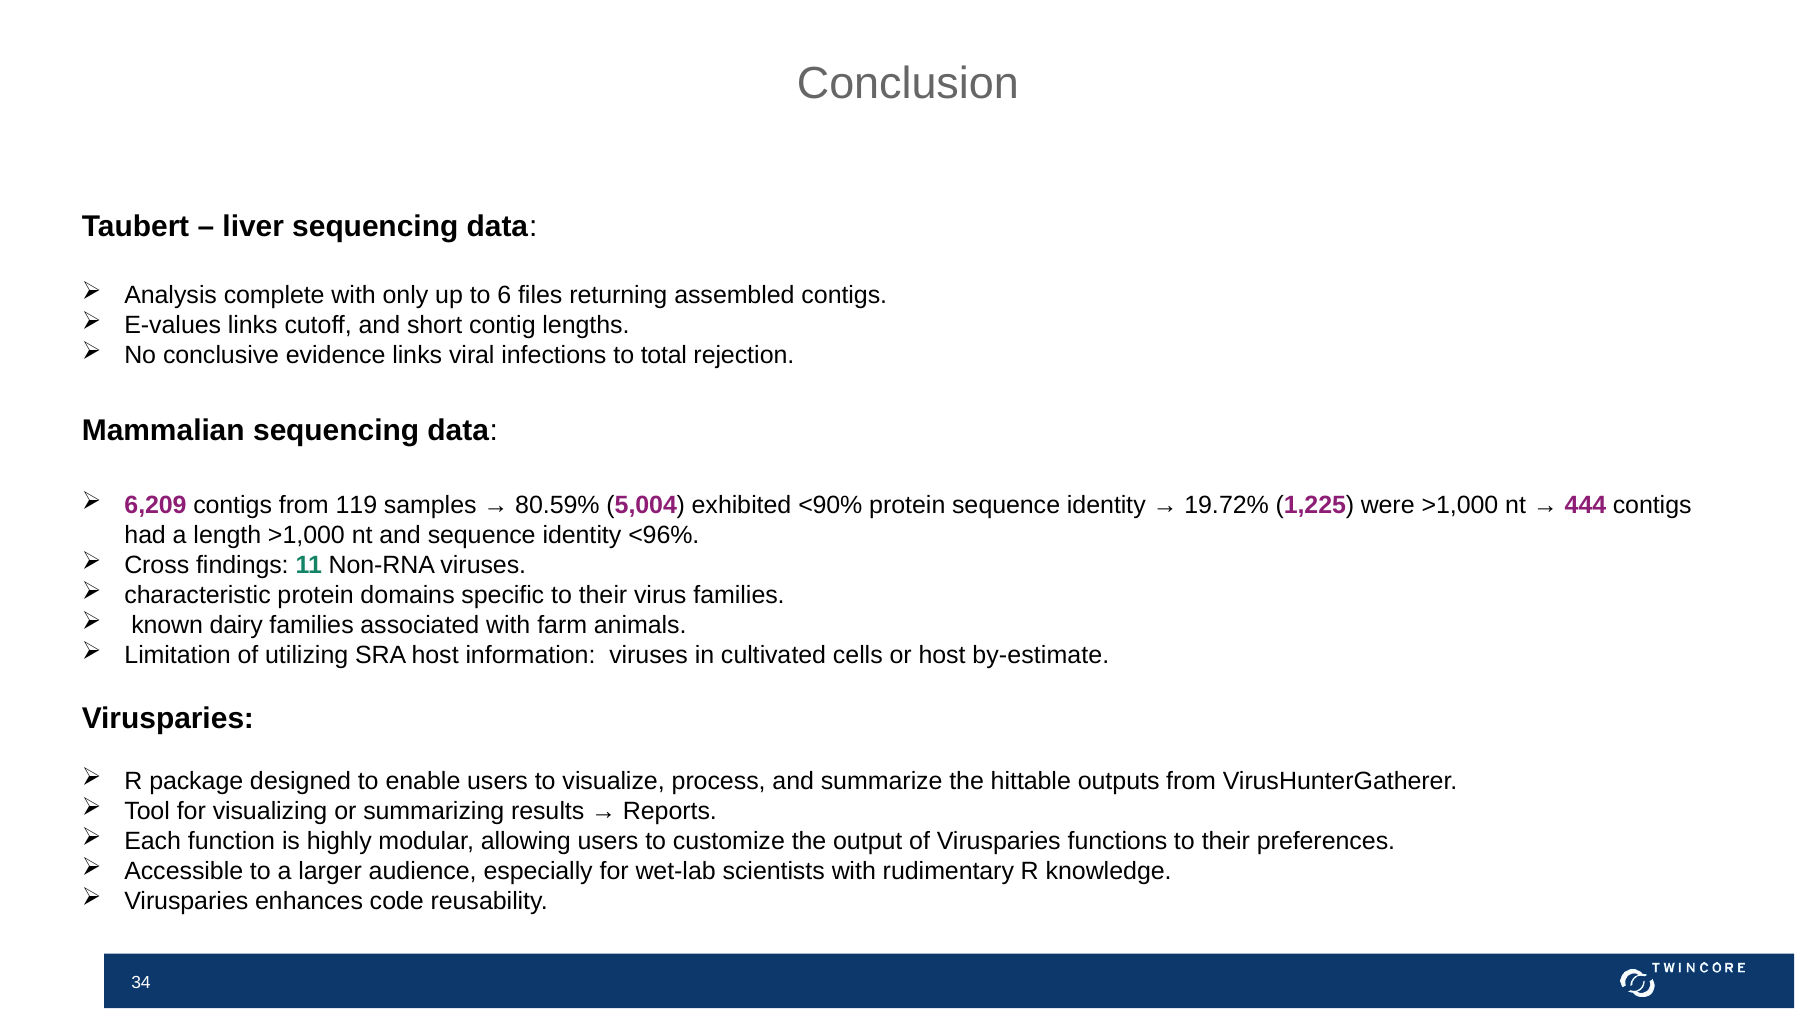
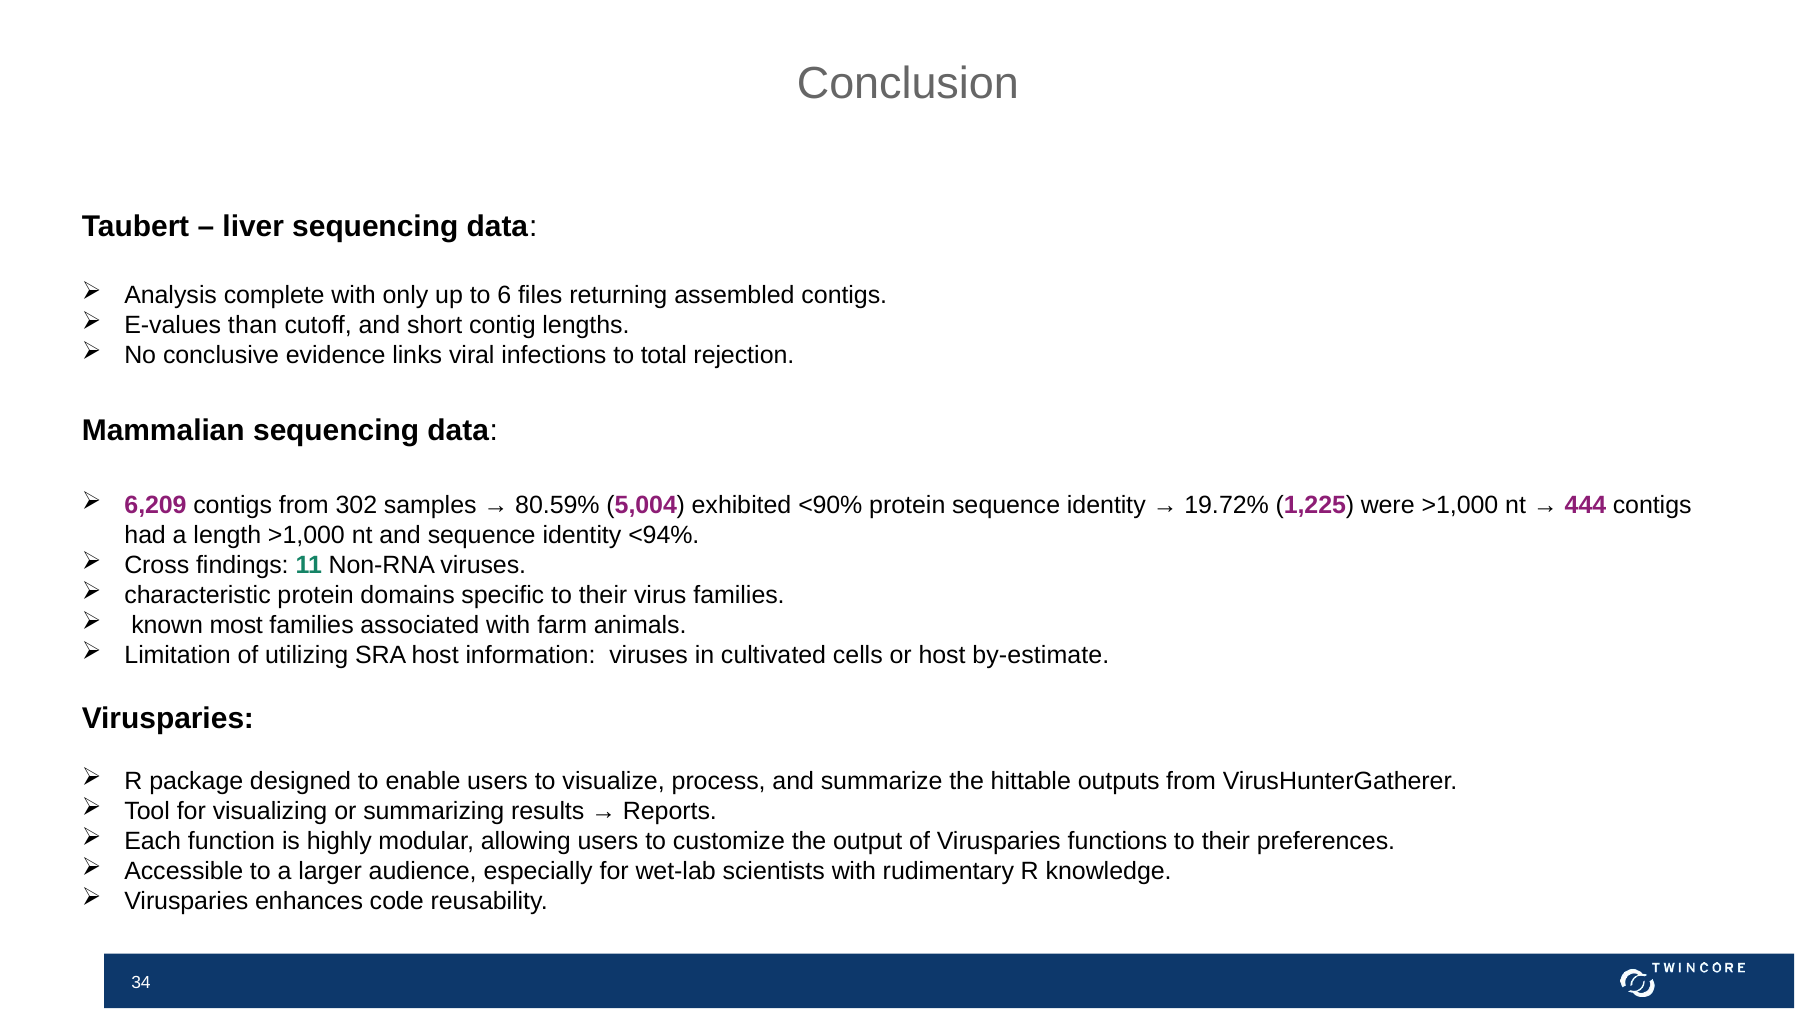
E-values links: links -> than
119: 119 -> 302
<96%: <96% -> <94%
dairy: dairy -> most
